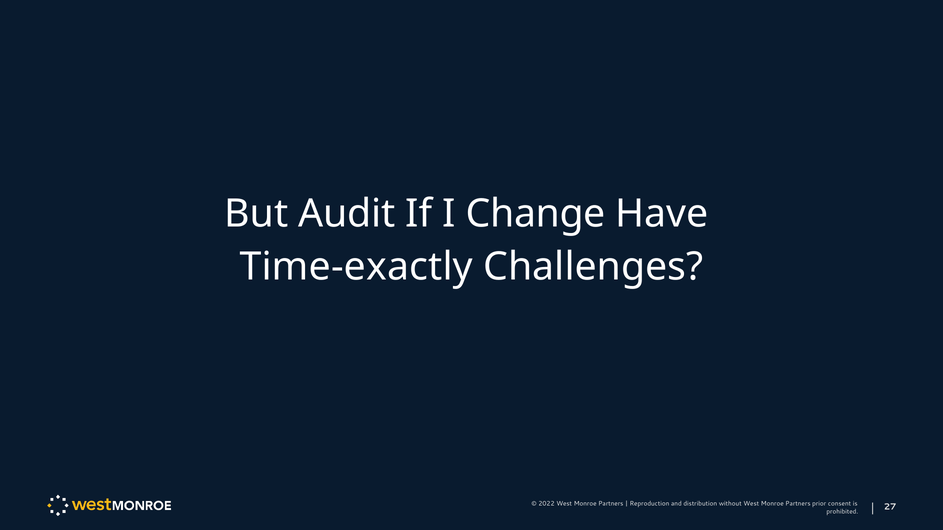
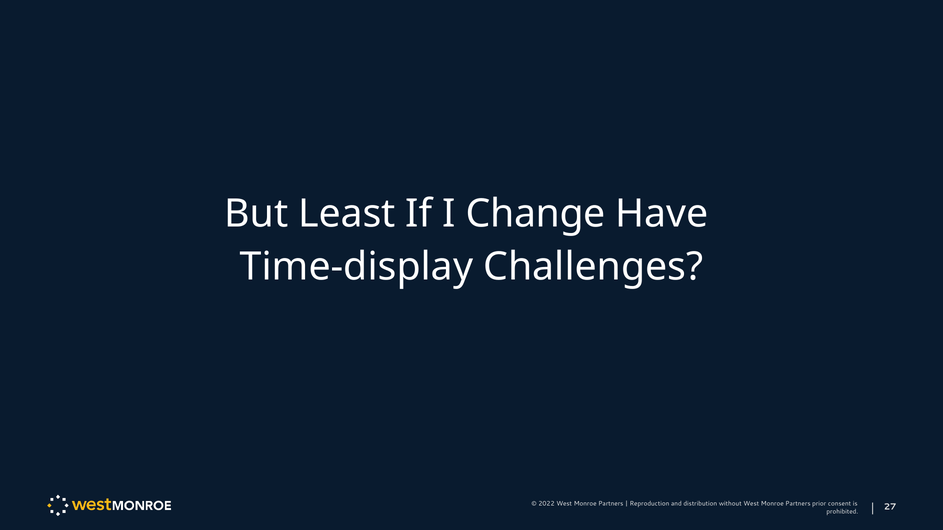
Audit: Audit -> Least
Time-exactly: Time-exactly -> Time-display
